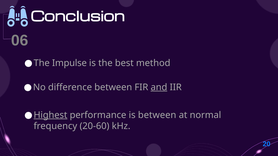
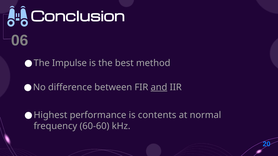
Highest underline: present -> none
is between: between -> contents
20-60: 20-60 -> 60-60
